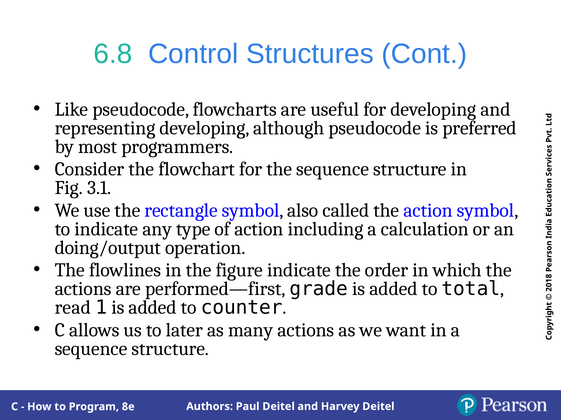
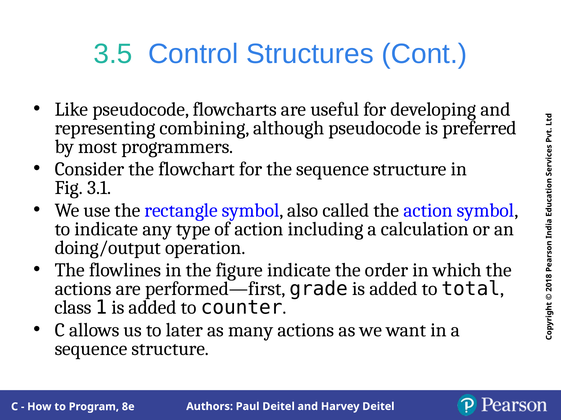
6.8: 6.8 -> 3.5
representing developing: developing -> combining
read: read -> class
